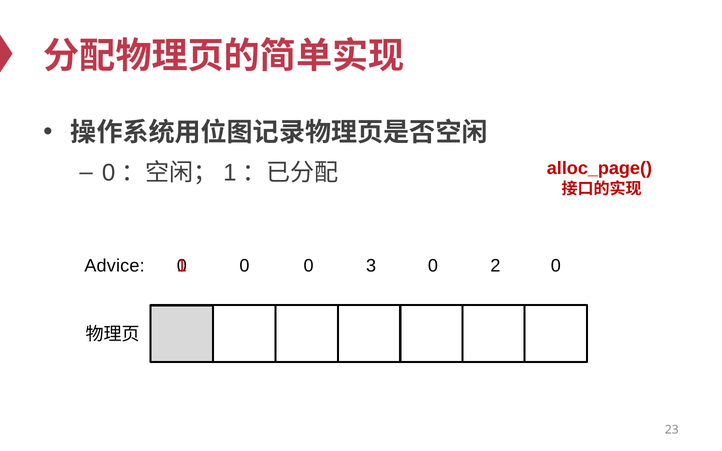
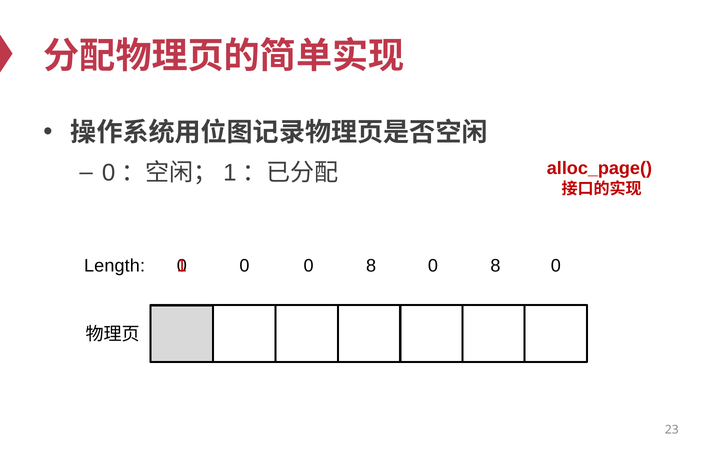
Advice: Advice -> Length
0 0 3: 3 -> 8
2 at (495, 266): 2 -> 8
